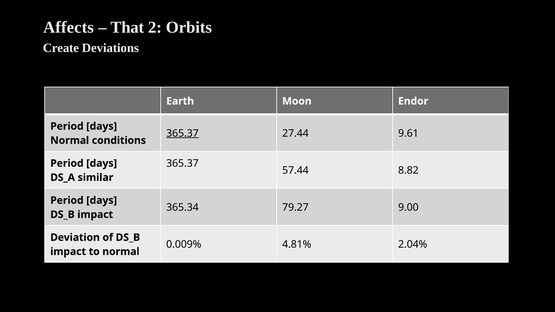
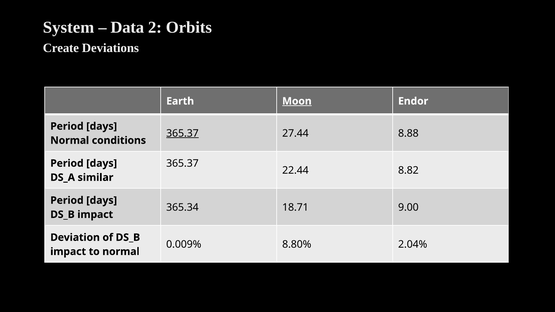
Affects: Affects -> System
That: That -> Data
Moon underline: none -> present
9.61: 9.61 -> 8.88
57.44: 57.44 -> 22.44
79.27: 79.27 -> 18.71
4.81%: 4.81% -> 8.80%
